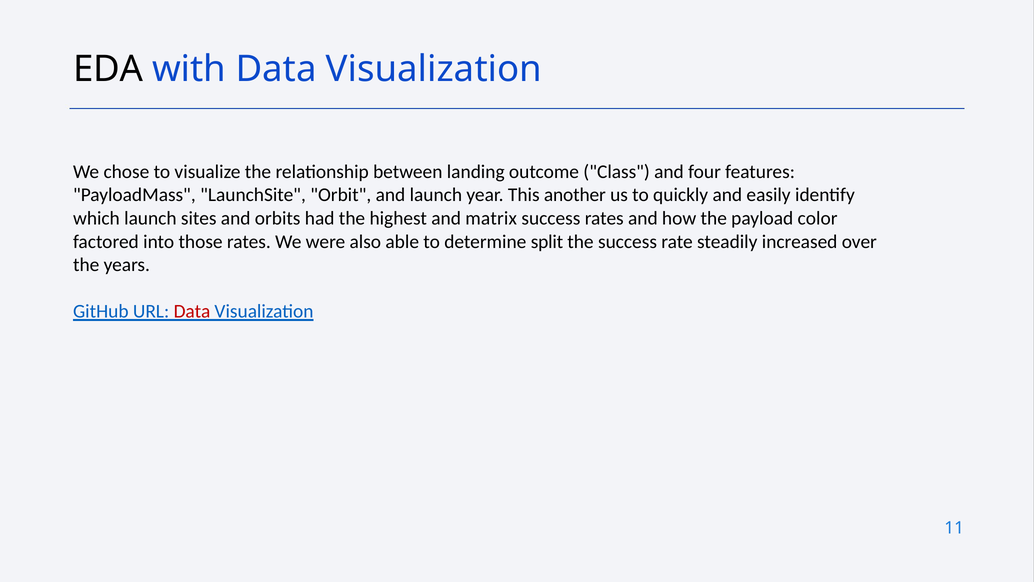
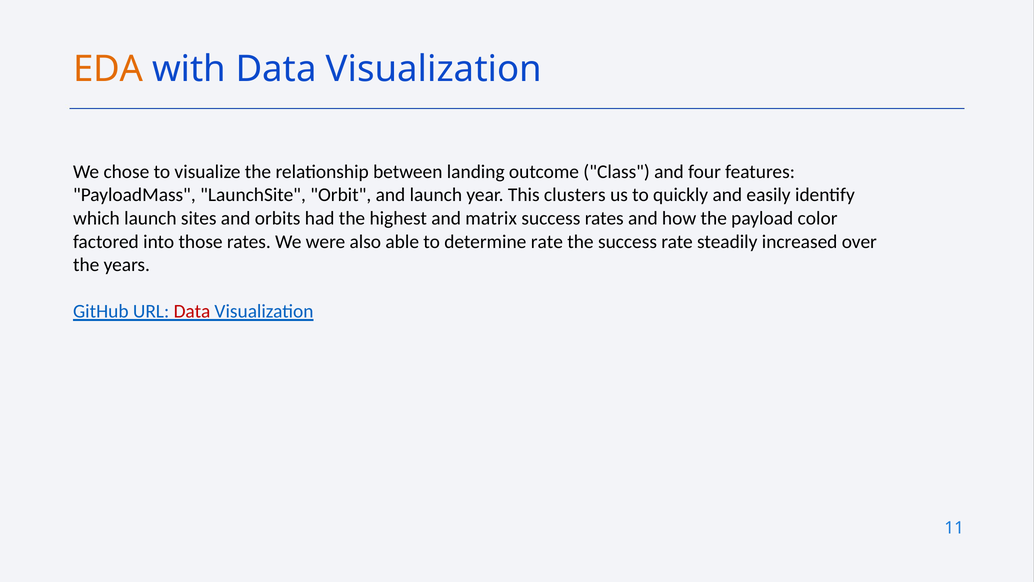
EDA colour: black -> orange
another: another -> clusters
determine split: split -> rate
